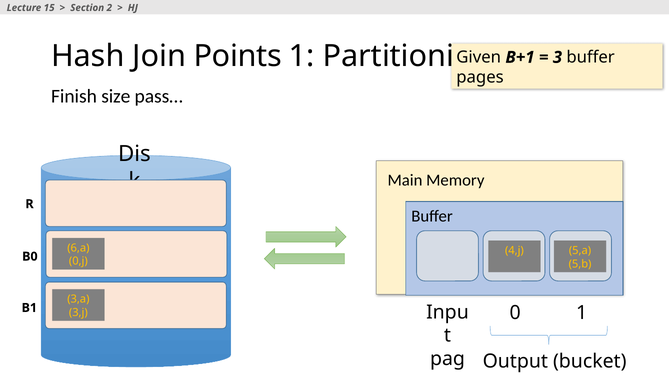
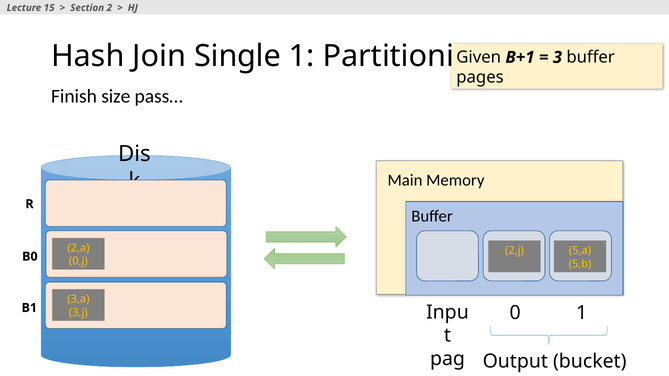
Points: Points -> Single
6,a: 6,a -> 2,a
4,j: 4,j -> 2,j
